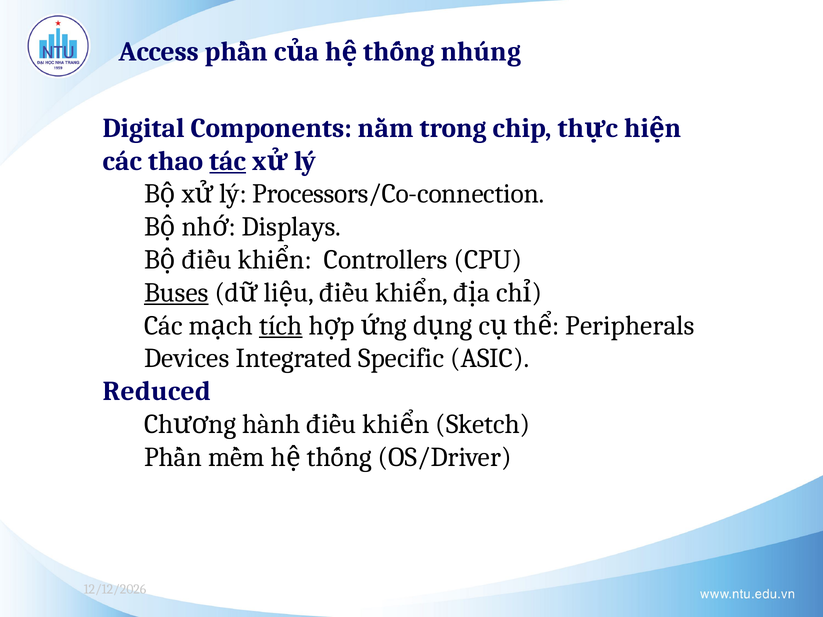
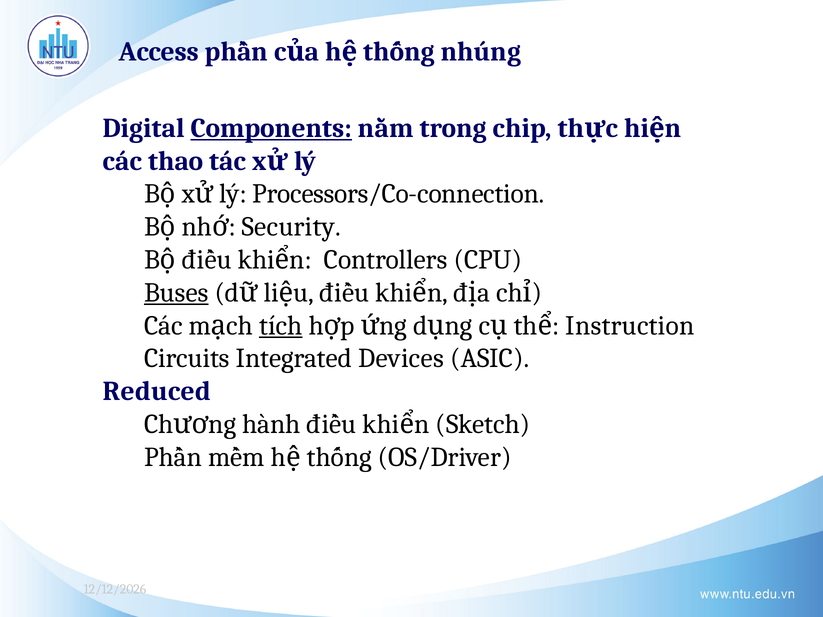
Components underline: none -> present
tác underline: present -> none
Displays: Displays -> Security
Peripherals: Peripherals -> Instruction
Devices: Devices -> Circuits
Specific: Specific -> Devices
